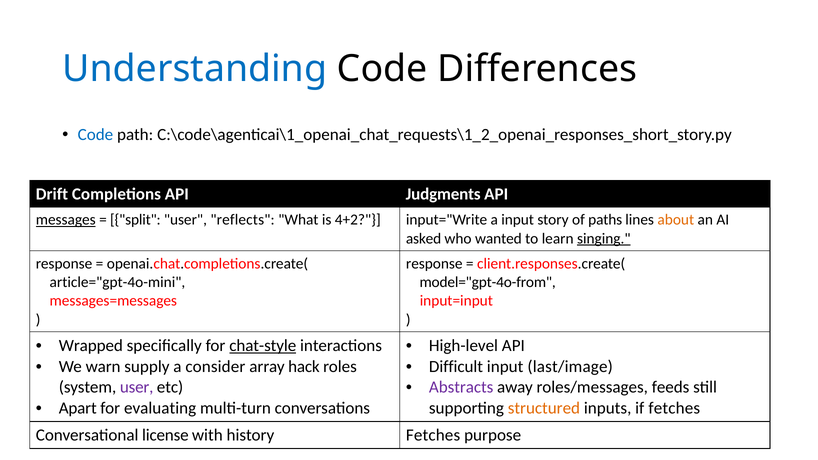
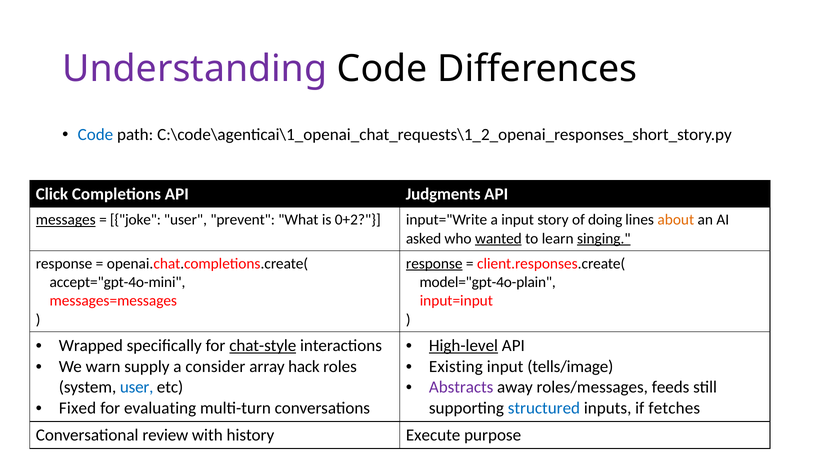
Understanding colour: blue -> purple
Drift: Drift -> Click
split: split -> joke
reflects: reflects -> prevent
4+2: 4+2 -> 0+2
paths: paths -> doing
wanted underline: none -> present
response at (434, 264) underline: none -> present
article="gpt-4o-mini: article="gpt-4o-mini -> accept="gpt-4o-mini
model="gpt-4o-from: model="gpt-4o-from -> model="gpt-4o-plain
High-level underline: none -> present
Difficult: Difficult -> Existing
last/image: last/image -> tells/image
user at (137, 387) colour: purple -> blue
Apart: Apart -> Fixed
structured colour: orange -> blue
license: license -> review
history Fetches: Fetches -> Execute
